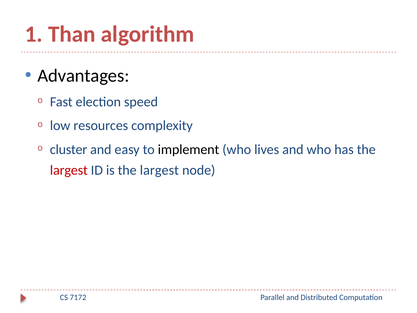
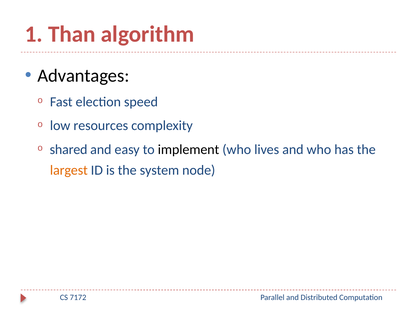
cluster: cluster -> shared
largest at (69, 170) colour: red -> orange
is the largest: largest -> system
